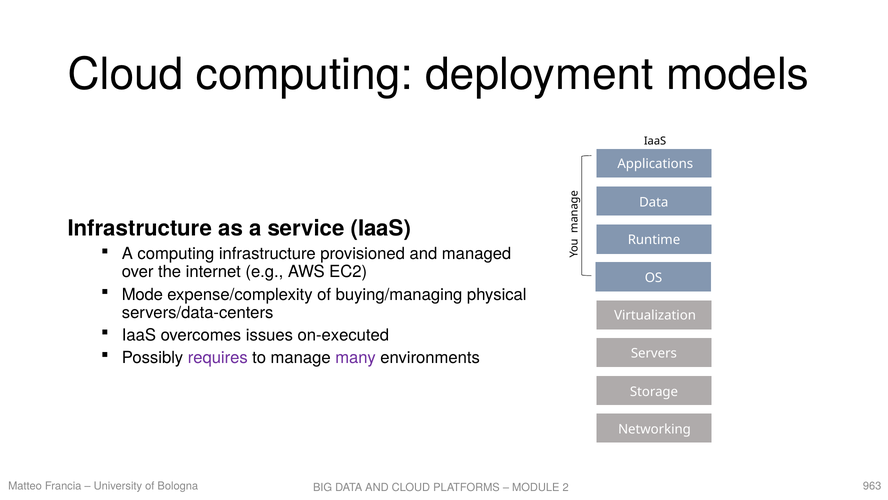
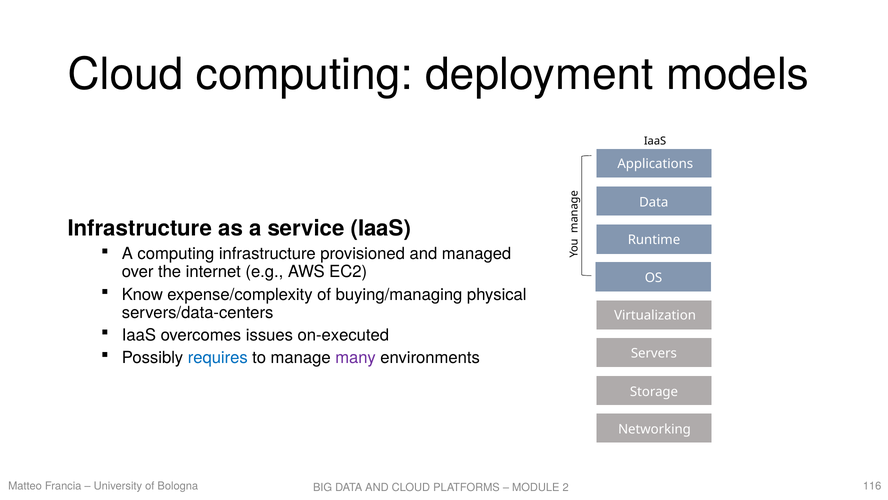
Mode: Mode -> Know
requires colour: purple -> blue
963: 963 -> 116
